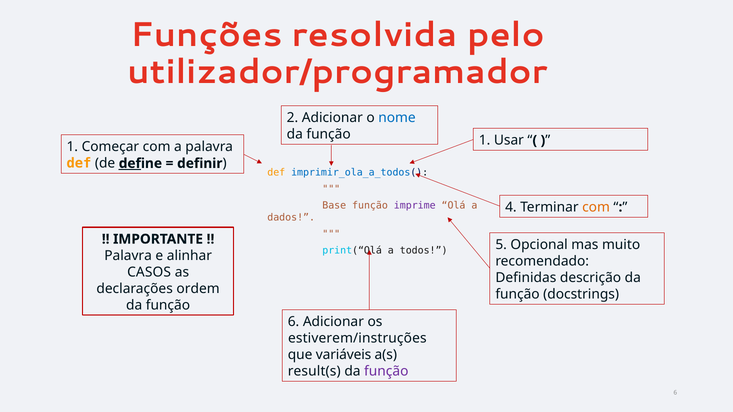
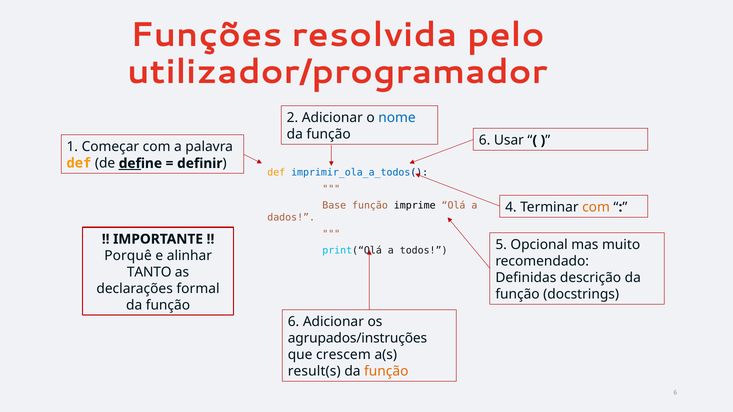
função 1: 1 -> 6
imprime colour: purple -> black
Palavra at (128, 256): Palavra -> Porquê
CASOS: CASOS -> TANTO
ordem: ordem -> formal
estiverem/instruções: estiverem/instruções -> agrupados/instruções
variáveis: variáveis -> crescem
função at (386, 371) colour: purple -> orange
